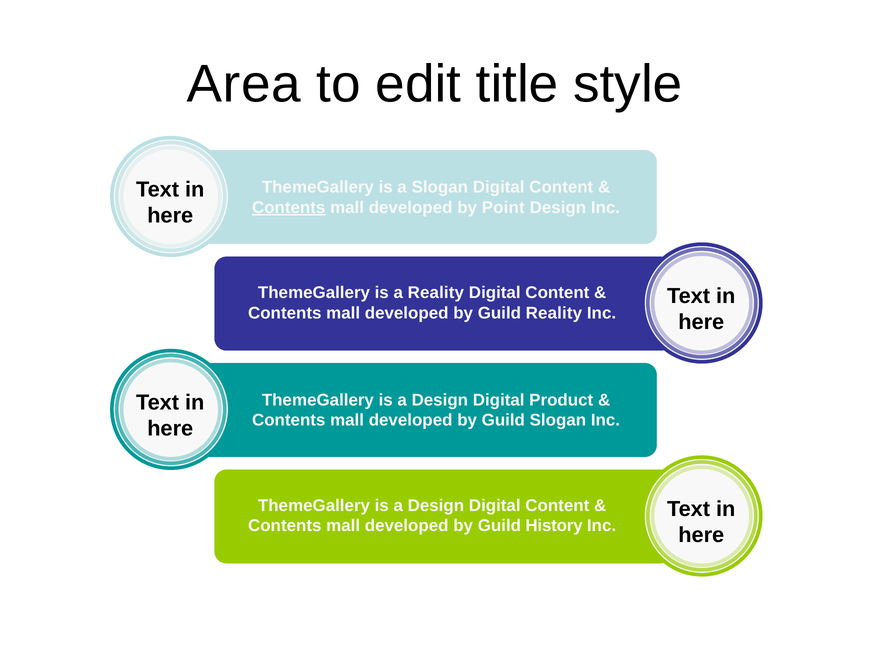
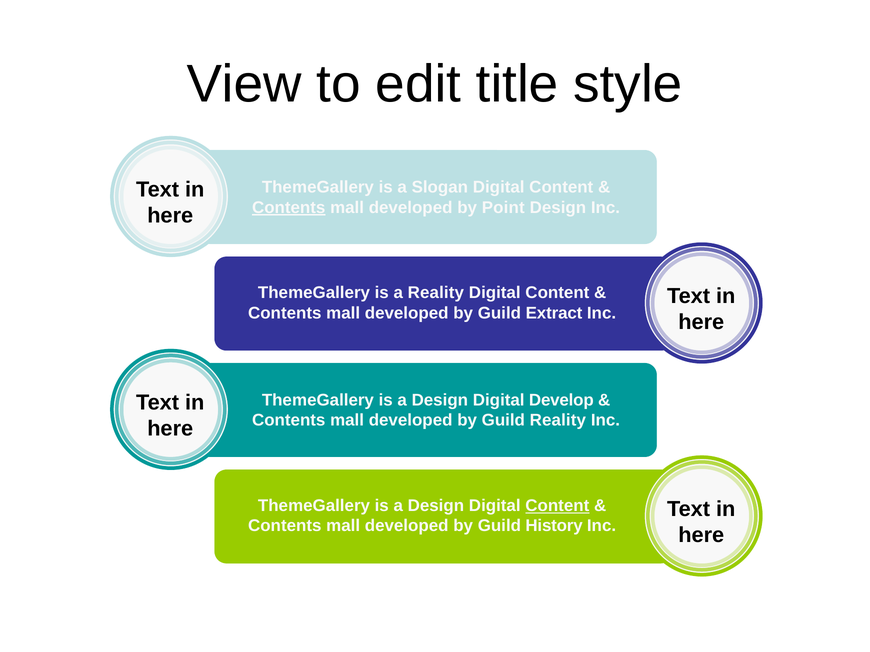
Area: Area -> View
Guild Reality: Reality -> Extract
Product: Product -> Develop
Guild Slogan: Slogan -> Reality
Content at (557, 506) underline: none -> present
